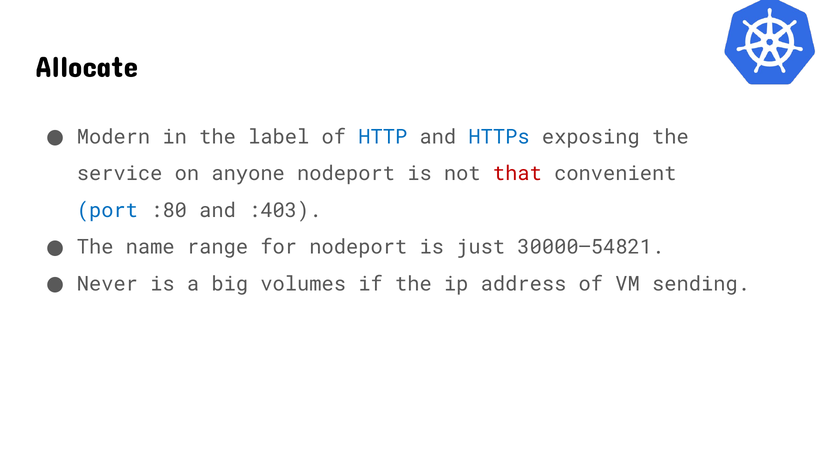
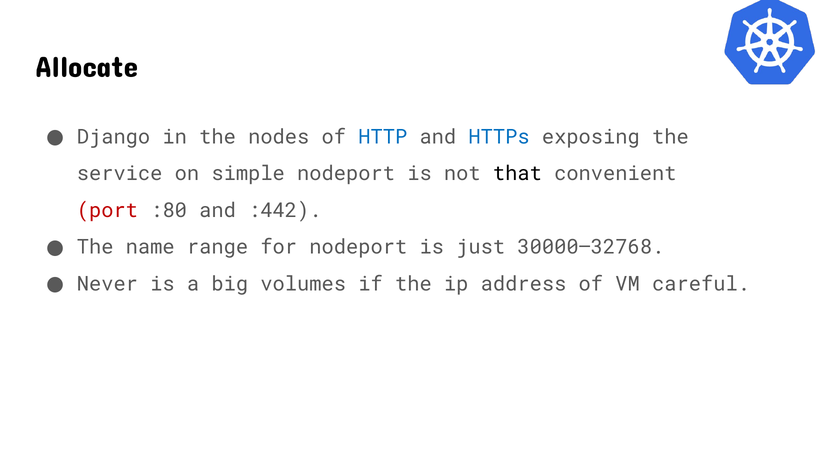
Modern: Modern -> Django
label: label -> nodes
anyone: anyone -> simple
that colour: red -> black
port colour: blue -> red
:403: :403 -> :442
30000–54821: 30000–54821 -> 30000–32768
sending: sending -> careful
